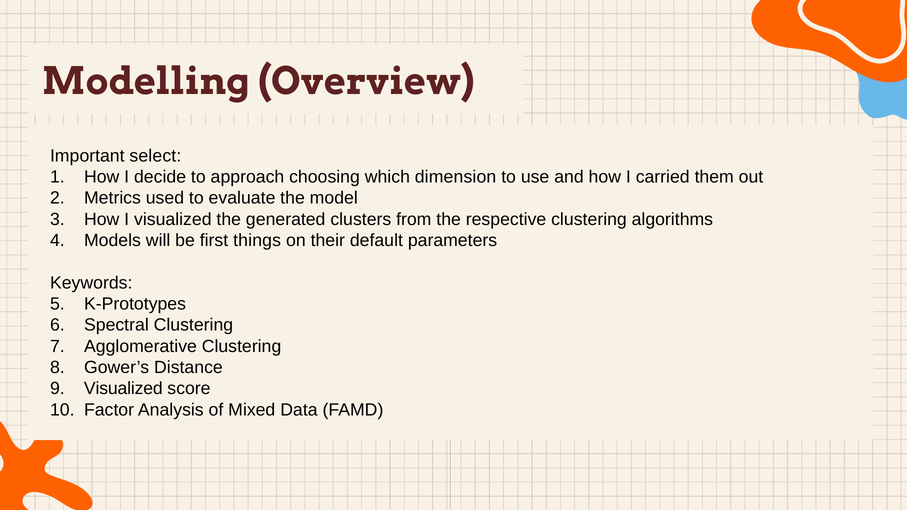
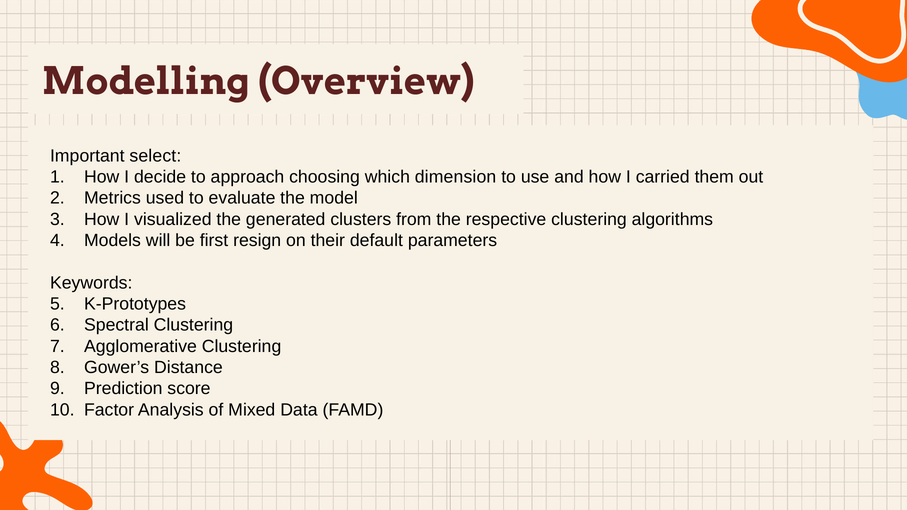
things: things -> resign
Visualized at (123, 389): Visualized -> Prediction
